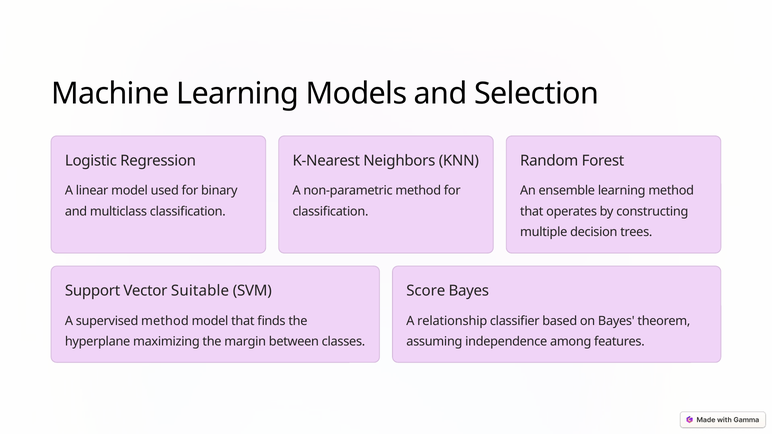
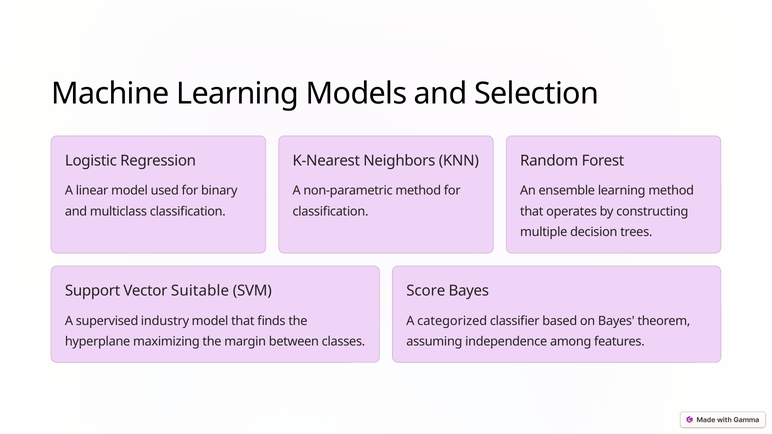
supervised method: method -> industry
relationship: relationship -> categorized
